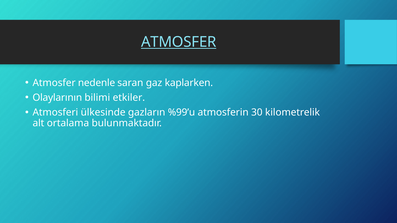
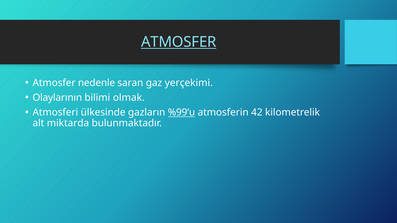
kaplarken: kaplarken -> yerçekimi
etkiler: etkiler -> olmak
%99’u underline: none -> present
30: 30 -> 42
ortalama: ortalama -> miktarda
